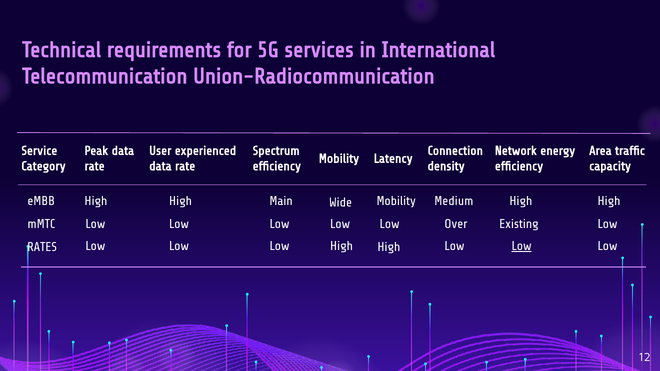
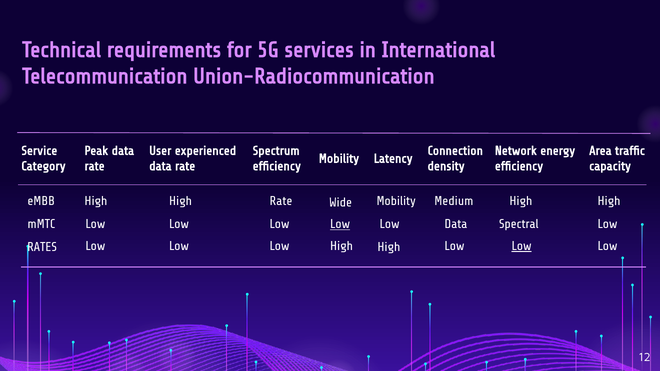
High Main: Main -> Rate
Low at (340, 224) underline: none -> present
Over at (456, 224): Over -> Data
Existing: Existing -> Spectral
